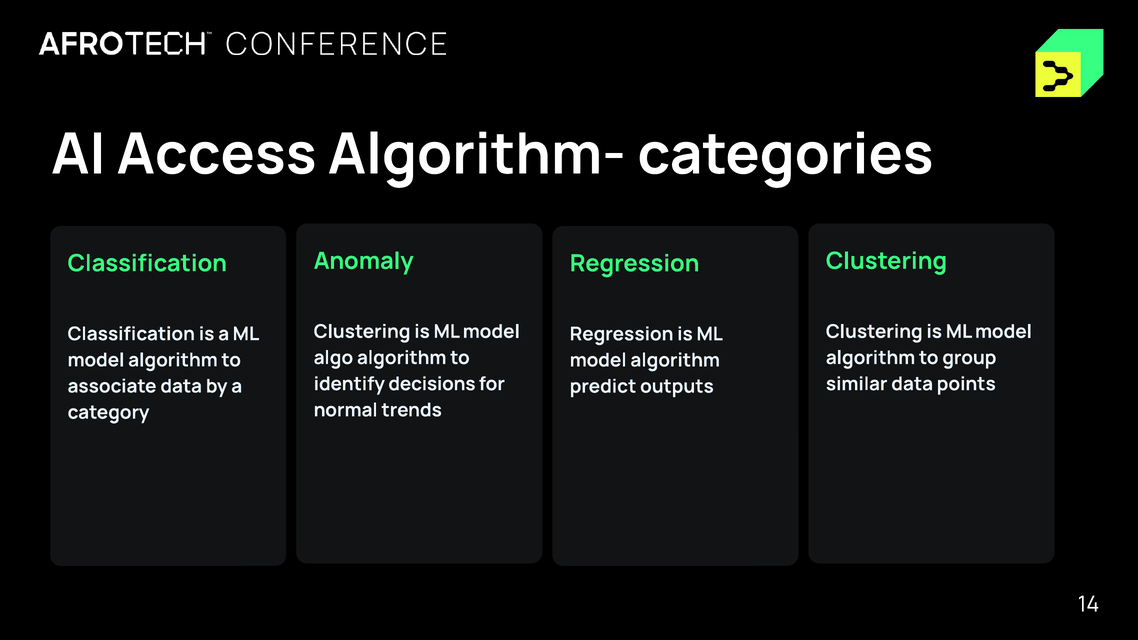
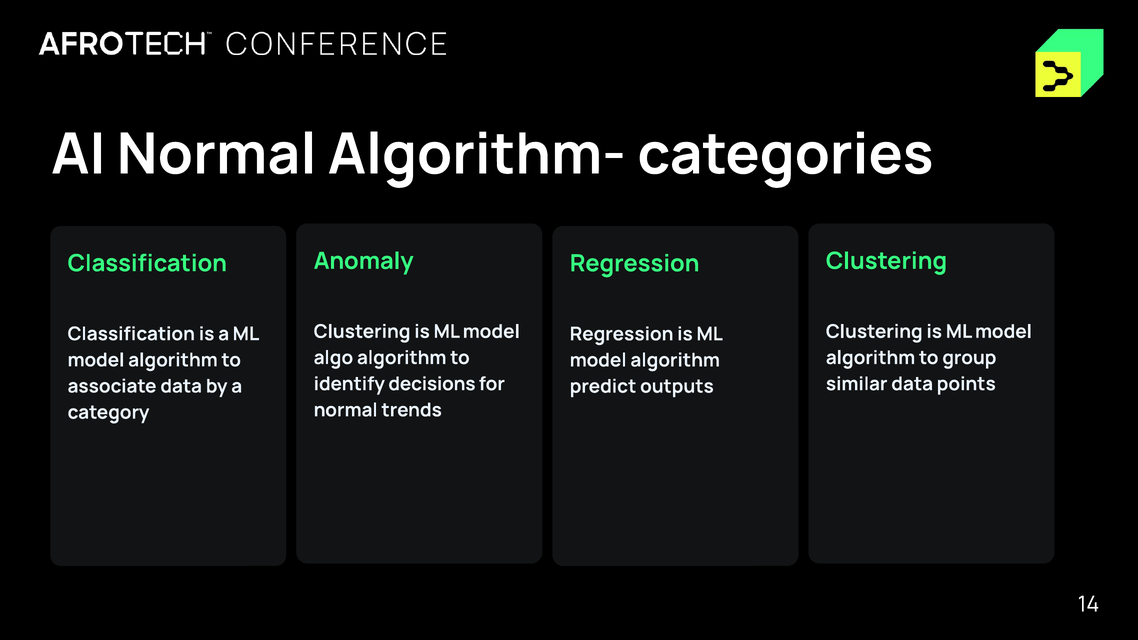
AI Access: Access -> Normal
